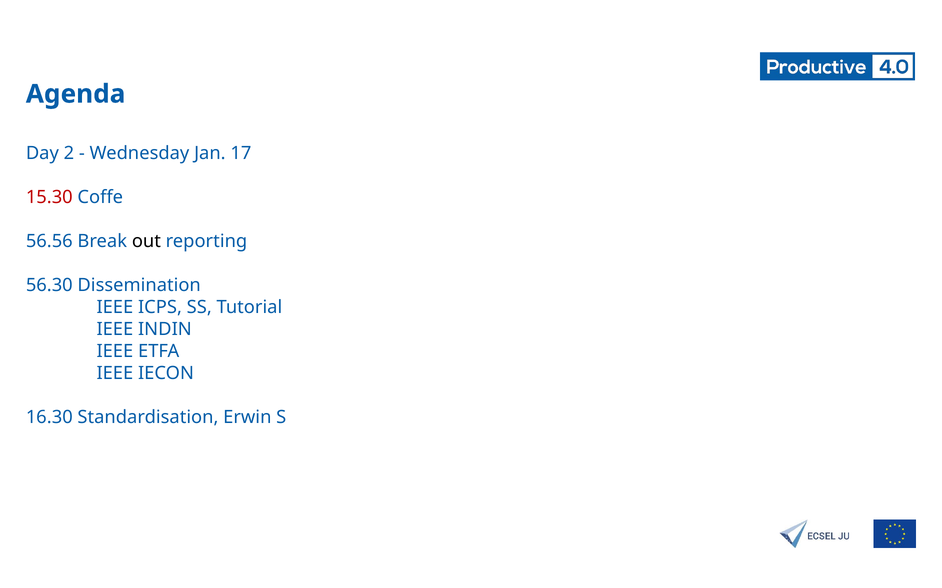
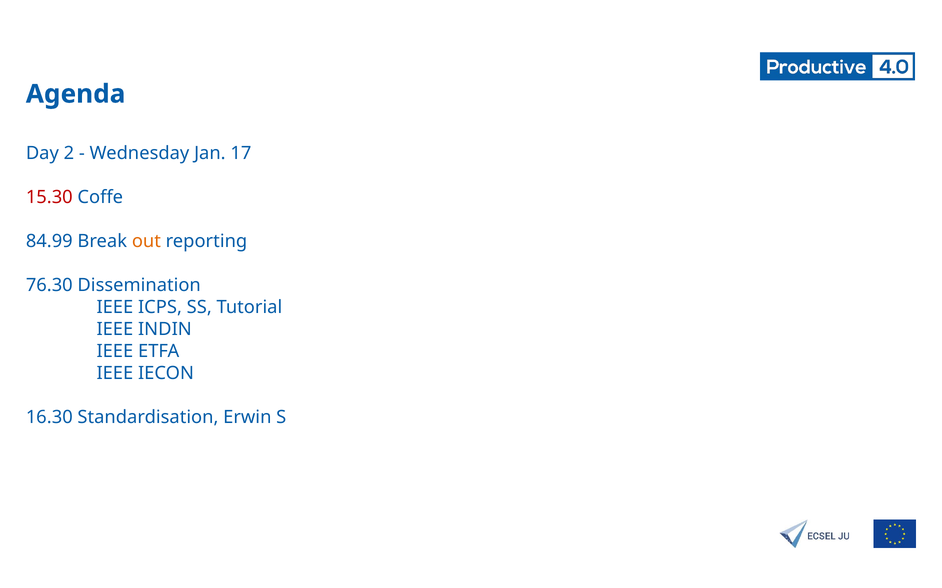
56.56: 56.56 -> 84.99
out colour: black -> orange
56.30: 56.30 -> 76.30
